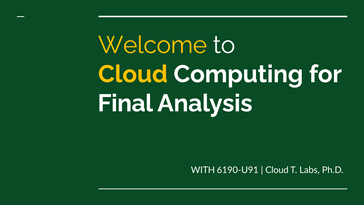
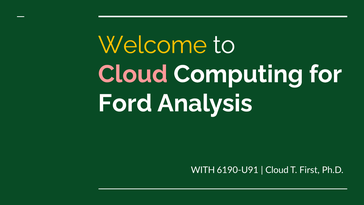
Cloud at (133, 74) colour: yellow -> pink
Final: Final -> Ford
Labs: Labs -> First
